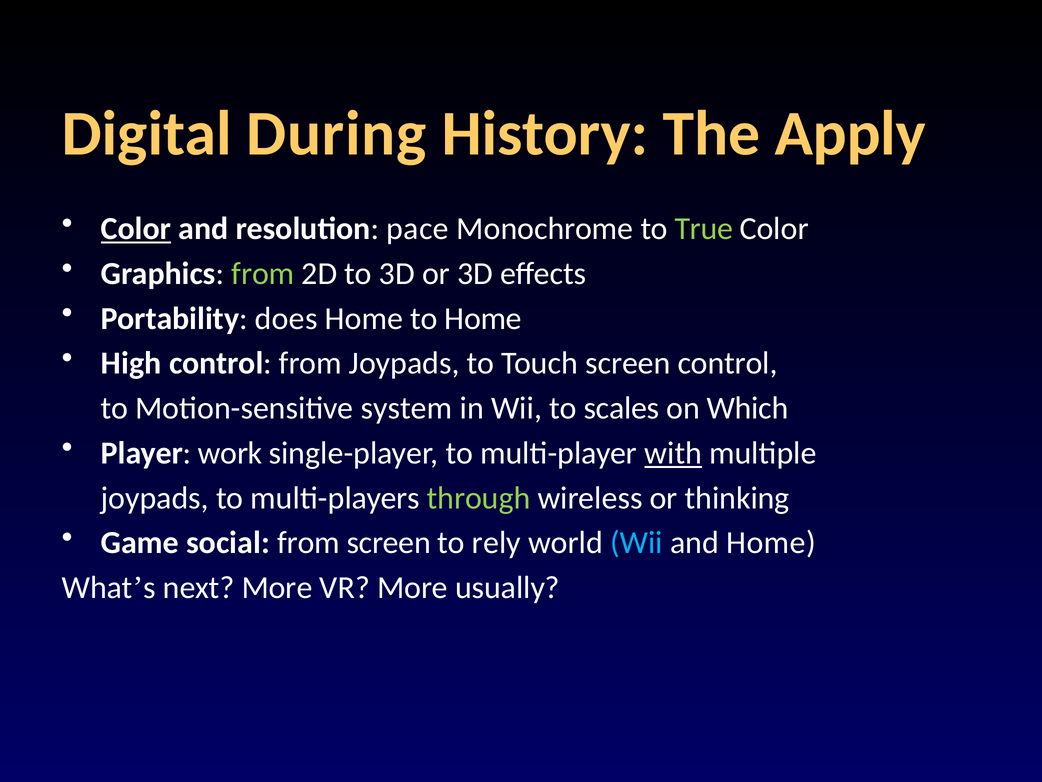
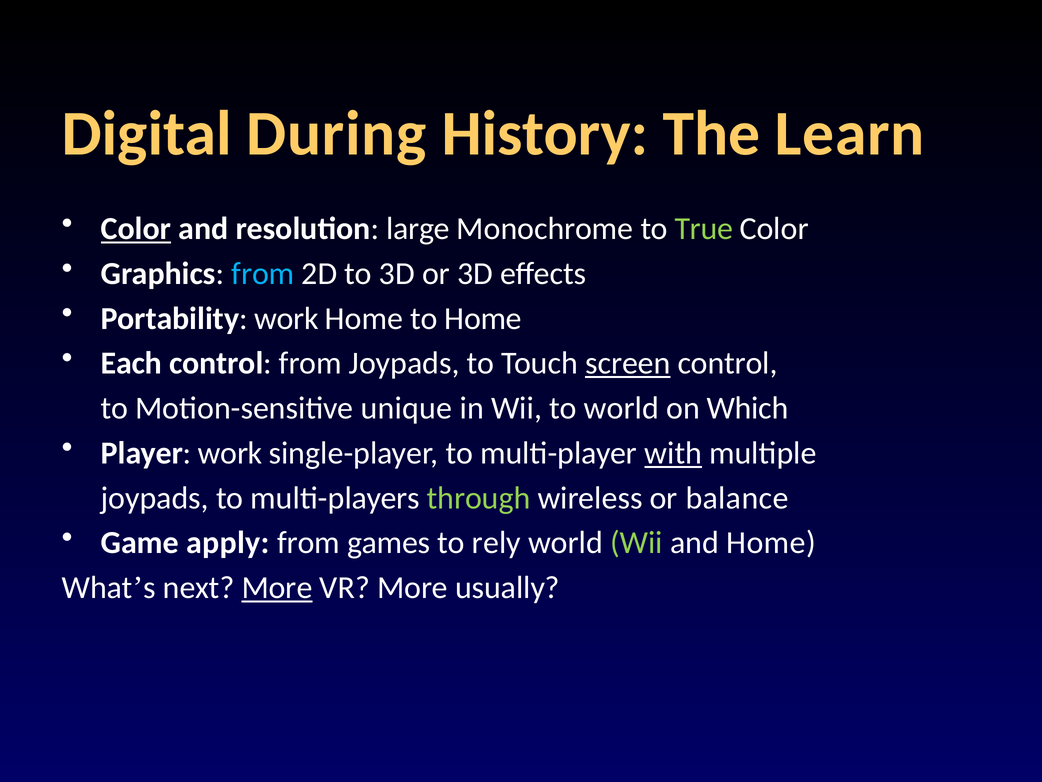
Apply: Apply -> Learn
pace: pace -> large
from at (263, 273) colour: light green -> light blue
Portability does: does -> work
High: High -> Each
screen at (628, 363) underline: none -> present
system: system -> unique
to scales: scales -> world
thinking: thinking -> balance
social: social -> apply
from screen: screen -> games
Wii at (636, 543) colour: light blue -> light green
More at (277, 587) underline: none -> present
